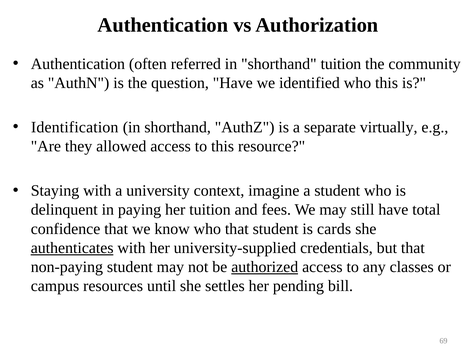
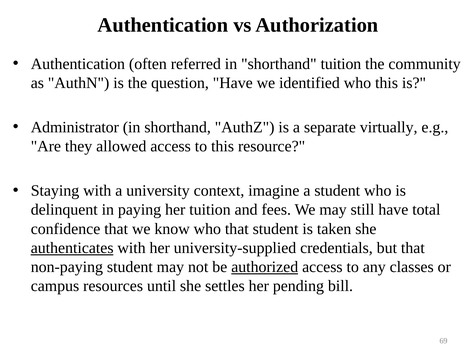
Identification: Identification -> Administrator
cards: cards -> taken
